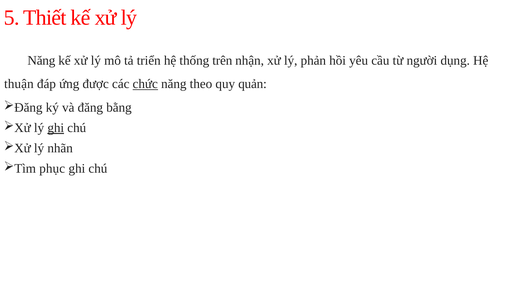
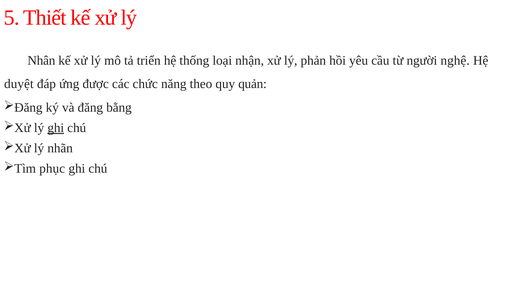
Năng at (41, 61): Năng -> Nhân
trên: trên -> loại
dụng: dụng -> nghệ
thuận: thuận -> duyệt
chức underline: present -> none
